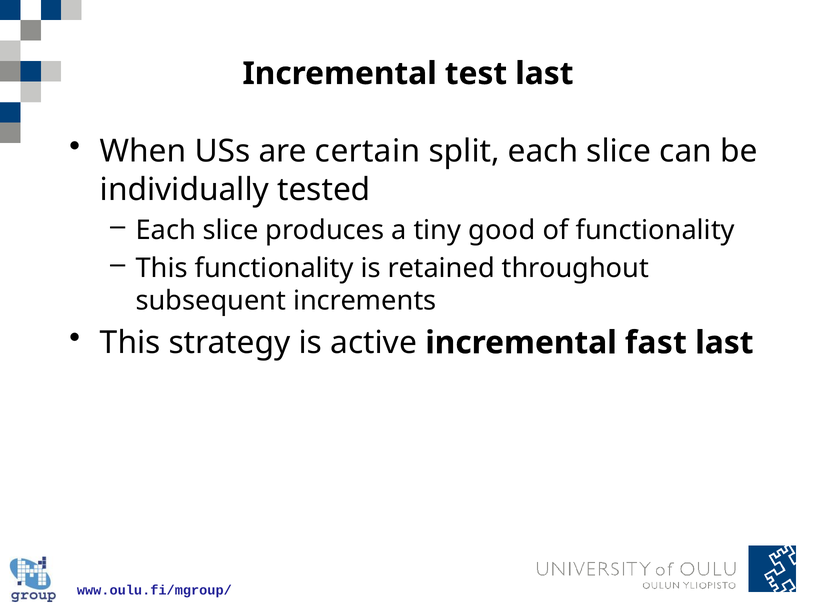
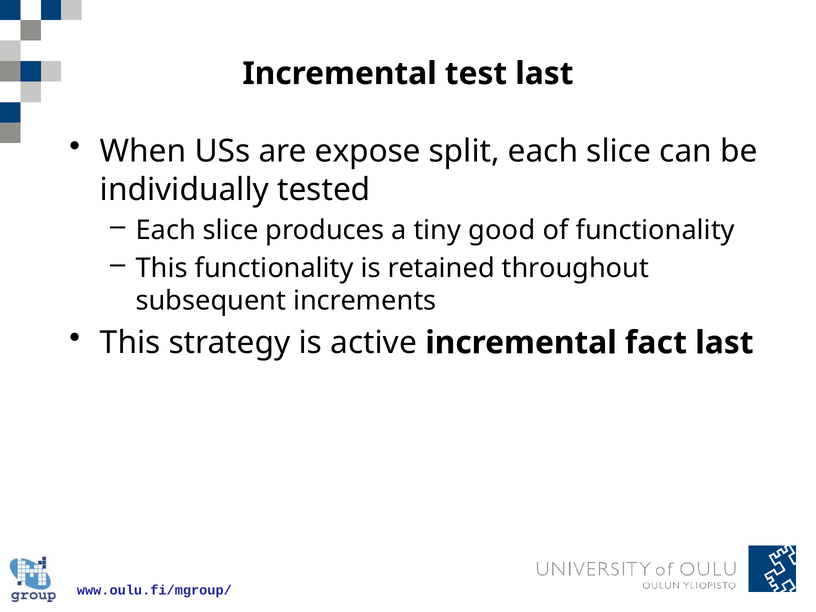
certain: certain -> expose
fast: fast -> fact
